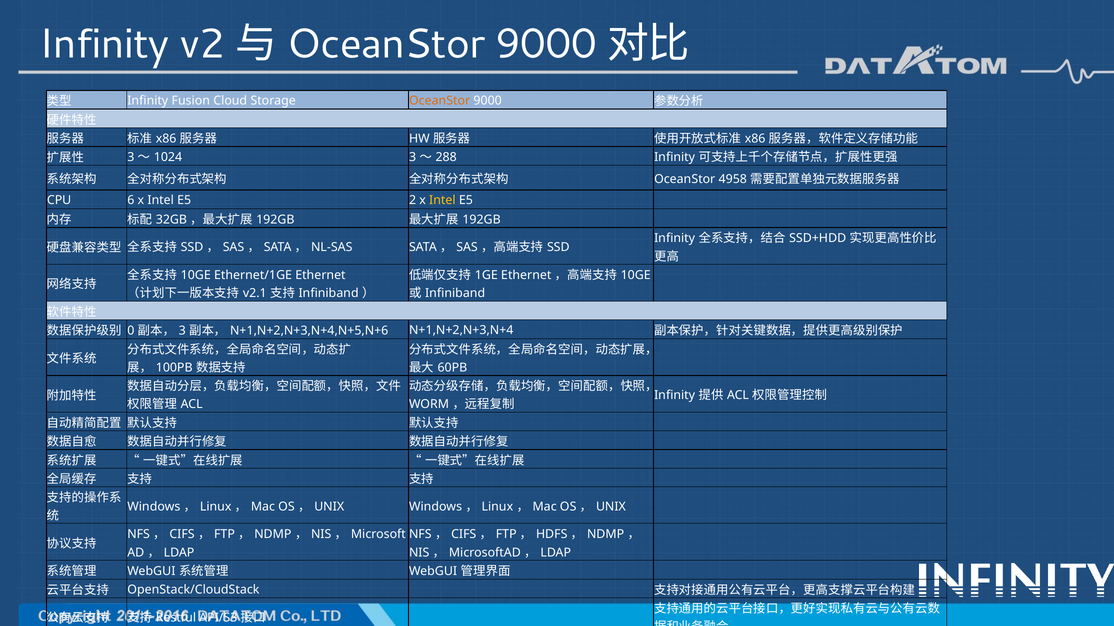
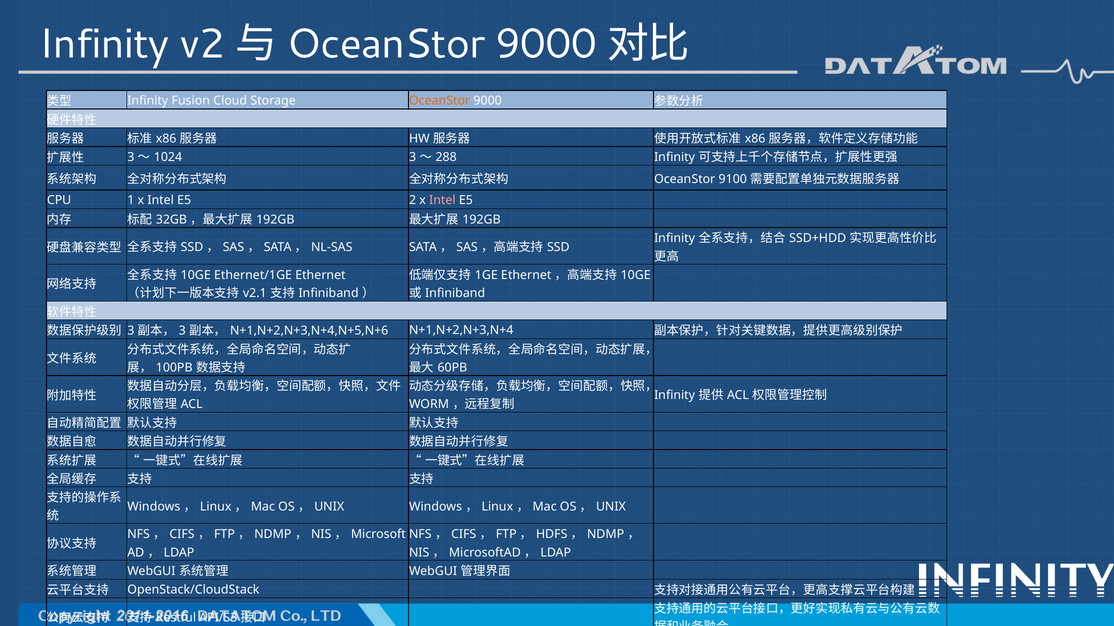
4958: 4958 -> 9100
6: 6 -> 1
Intel at (442, 201) colour: yellow -> pink
0 at (131, 331): 0 -> 3
